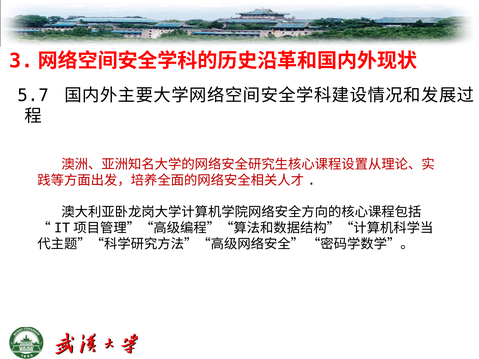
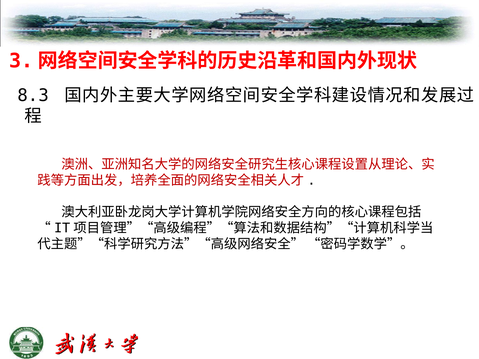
5.7: 5.7 -> 8.3
